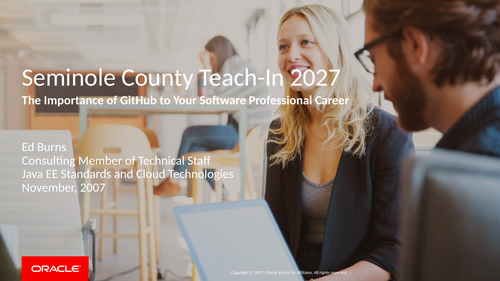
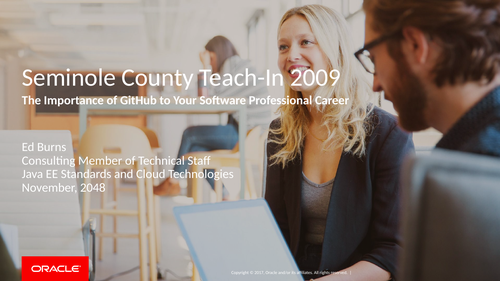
2027: 2027 -> 2009
2007: 2007 -> 2048
